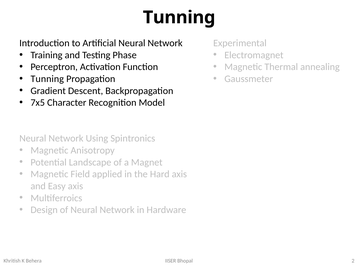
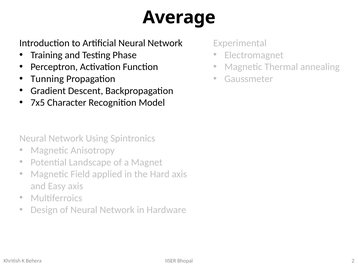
Tunning at (179, 17): Tunning -> Average
